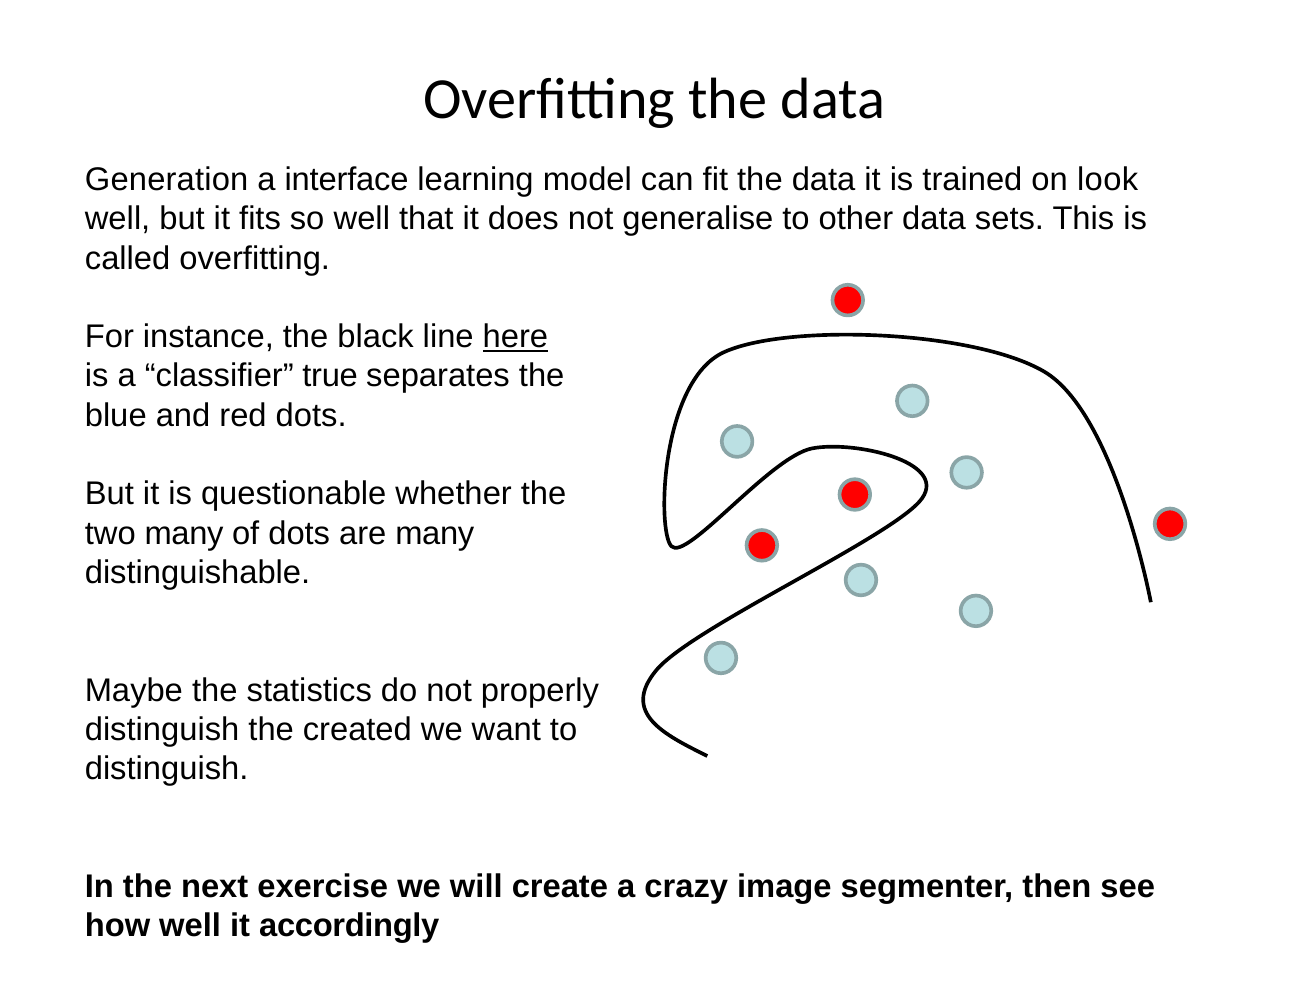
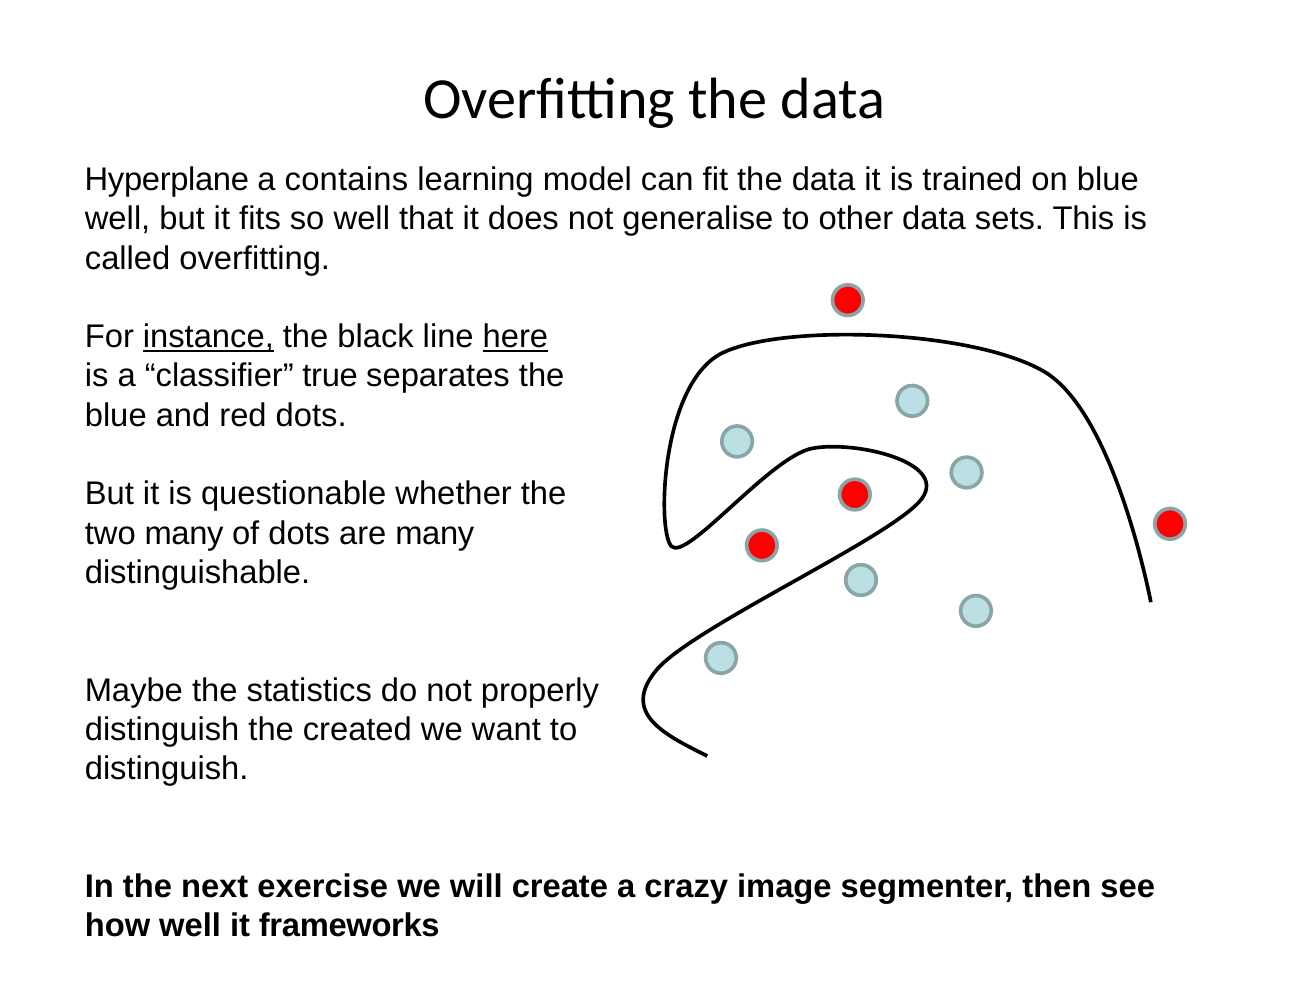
Generation: Generation -> Hyperplane
interface: interface -> contains
on look: look -> blue
instance underline: none -> present
accordingly: accordingly -> frameworks
